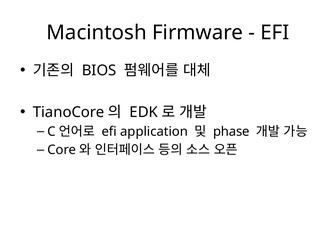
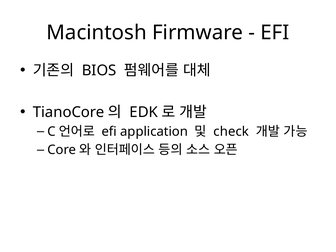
phase: phase -> check
